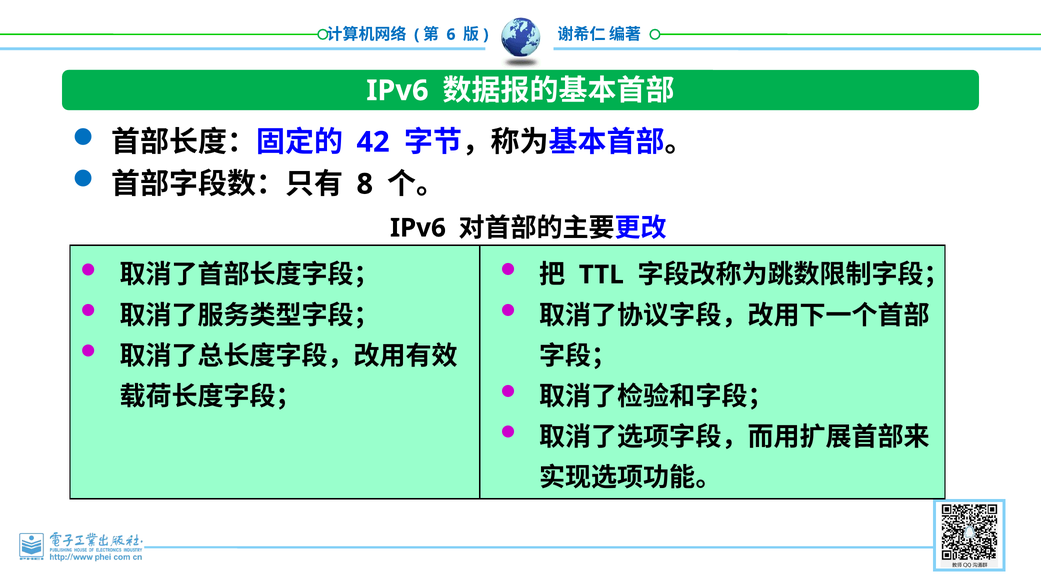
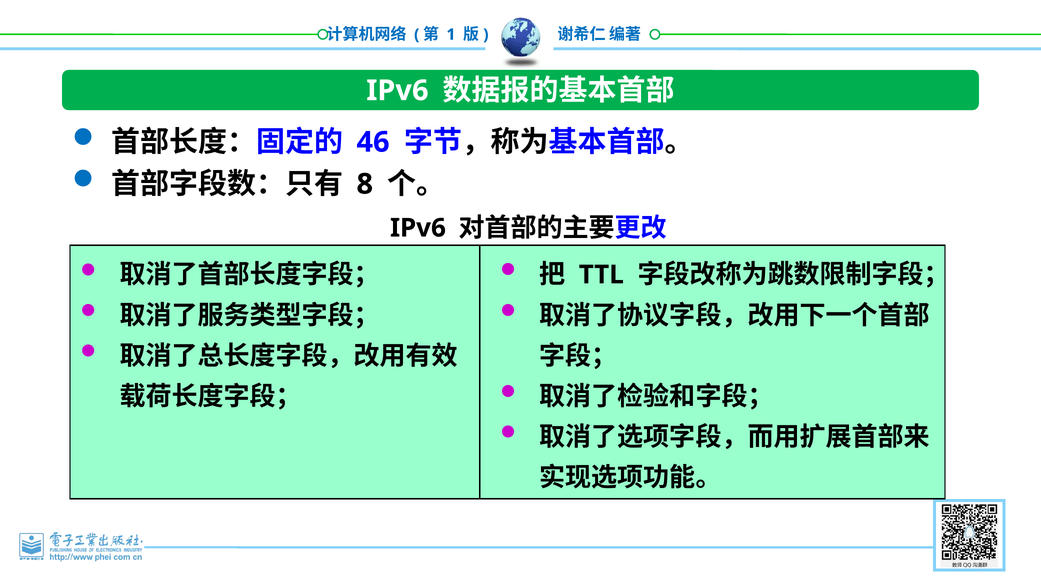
6: 6 -> 1
42: 42 -> 46
